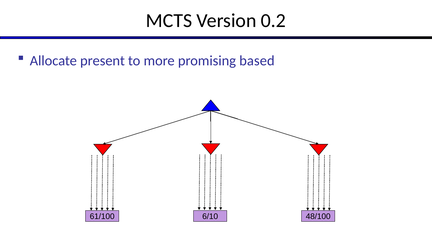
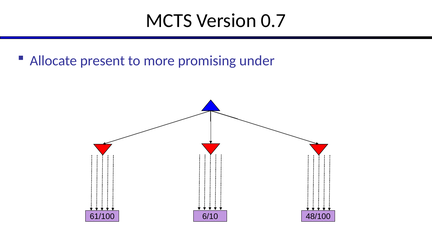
0.2: 0.2 -> 0.7
based: based -> under
